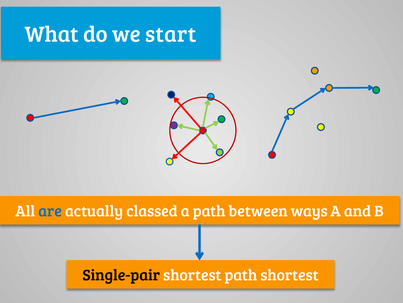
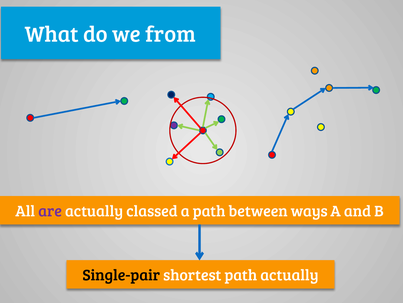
start: start -> from
are colour: blue -> purple
path shortest: shortest -> actually
